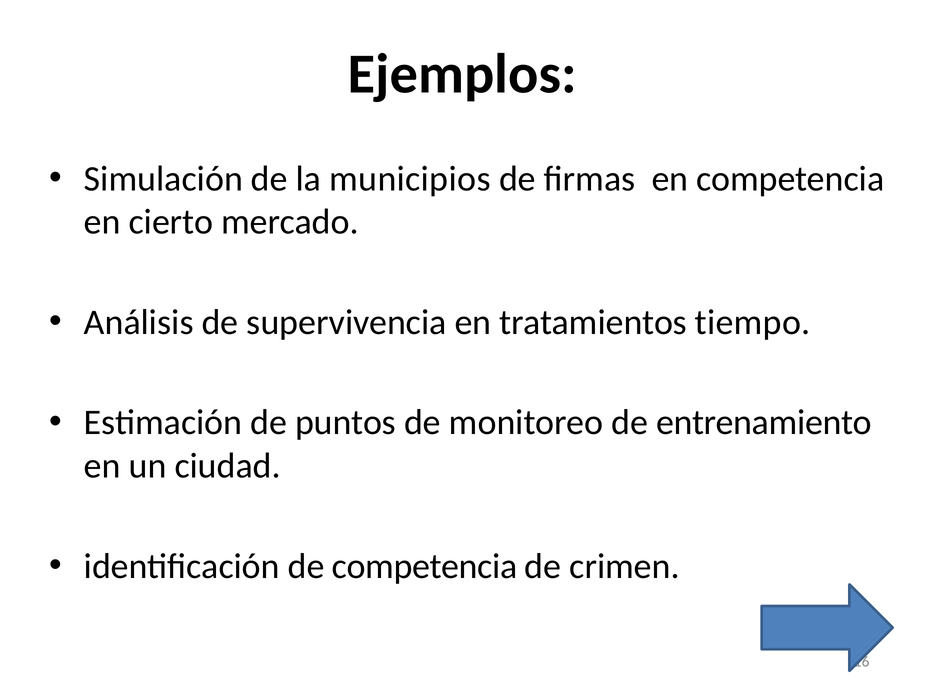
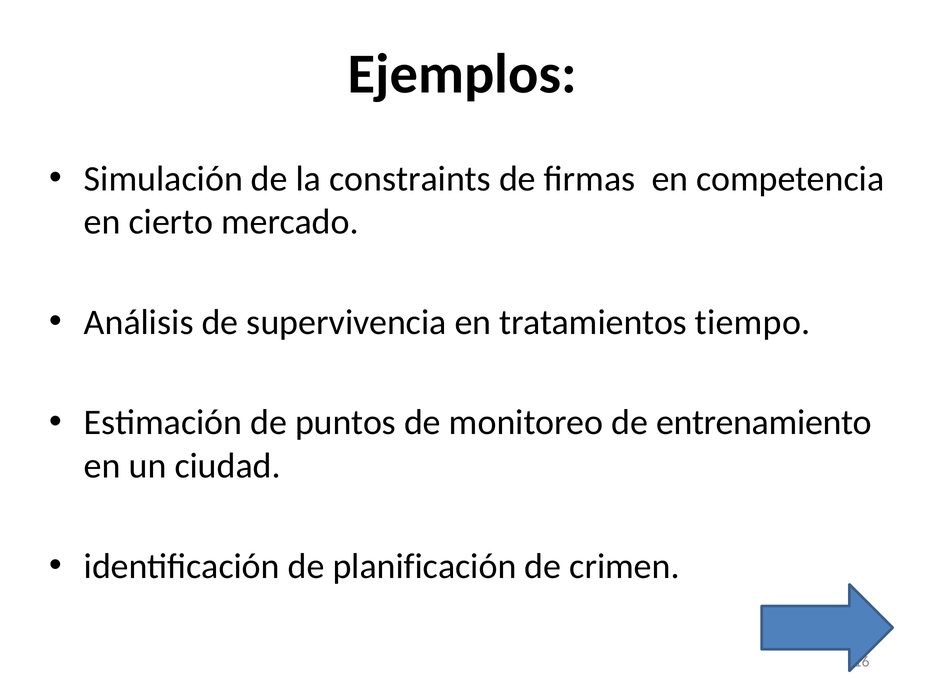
municipios: municipios -> constraints
de competencia: competencia -> planificación
